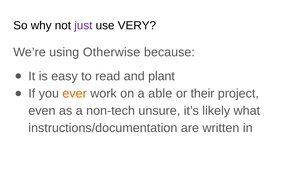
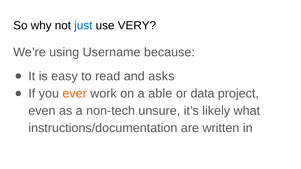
just colour: purple -> blue
Otherwise: Otherwise -> Username
plant: plant -> asks
their: their -> data
